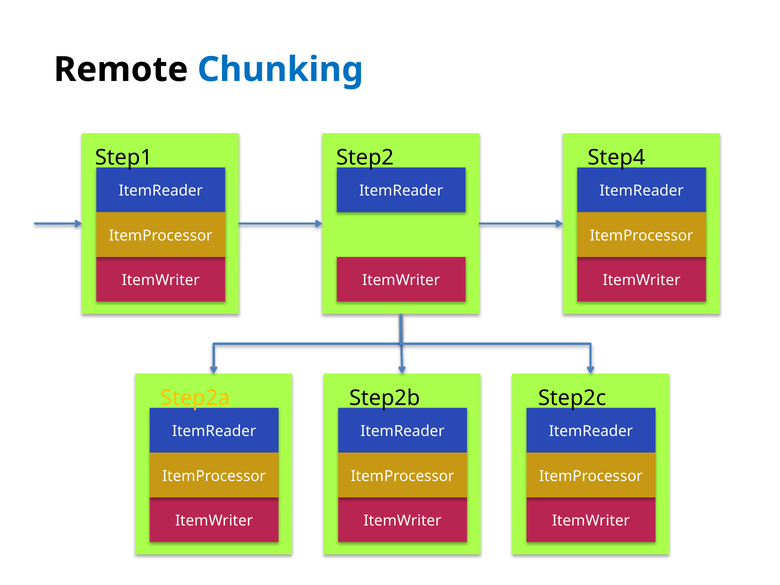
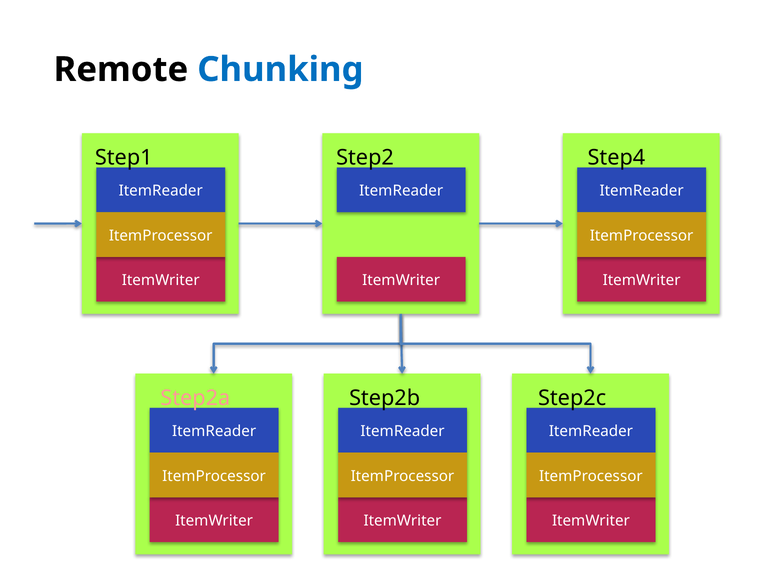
Step2a colour: yellow -> pink
